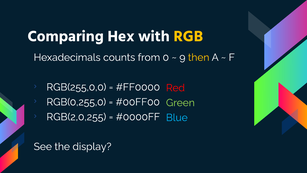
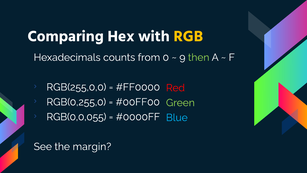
then colour: yellow -> light green
RGB(2,0,255: RGB(2,0,255 -> RGB(0,0,055
display: display -> margin
